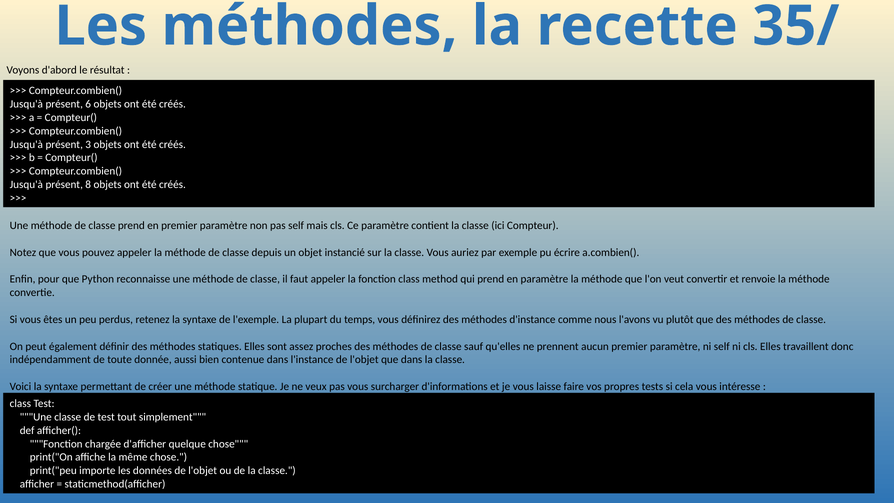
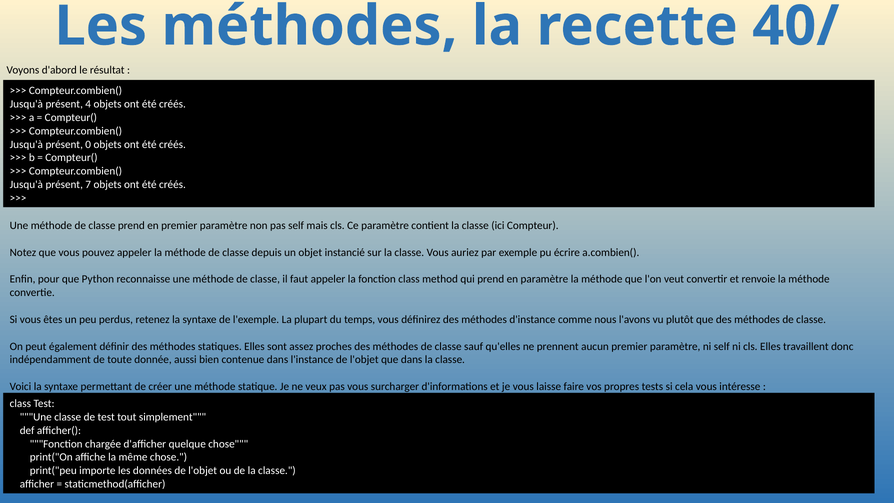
35/: 35/ -> 40/
6: 6 -> 4
3: 3 -> 0
8: 8 -> 7
